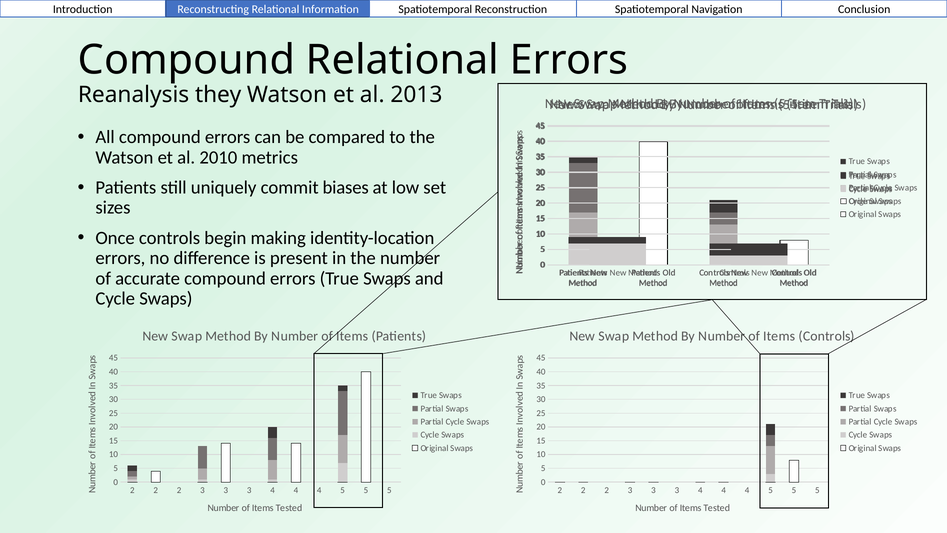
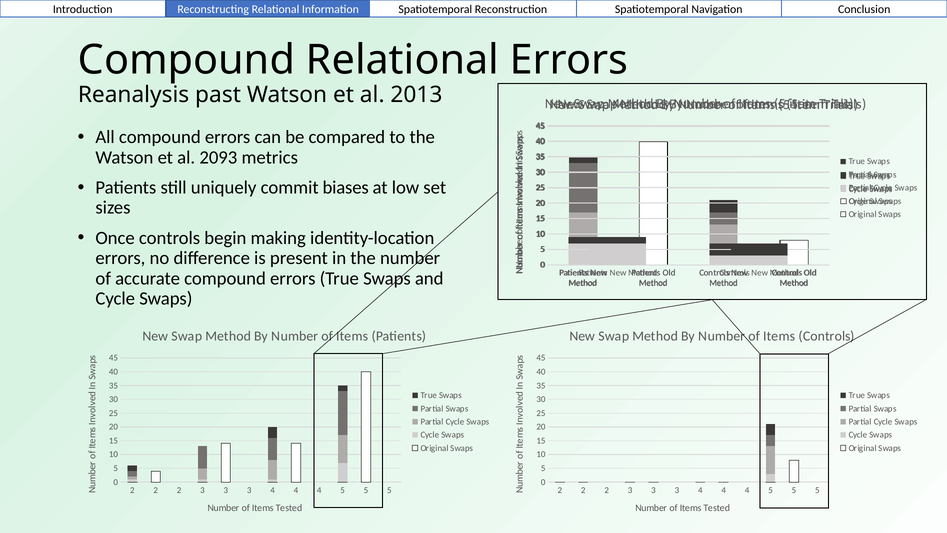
they: they -> past
2010: 2010 -> 2093
